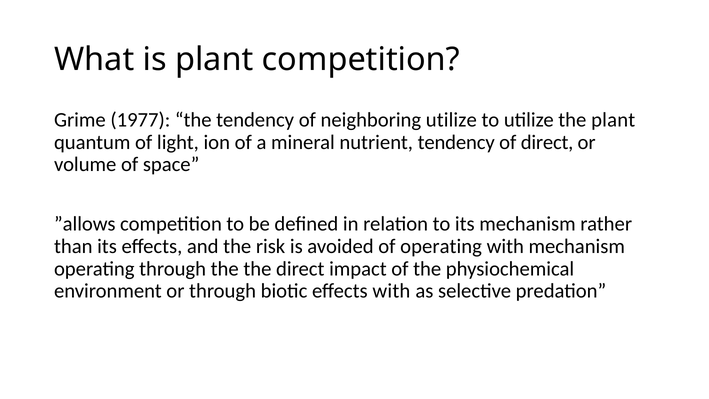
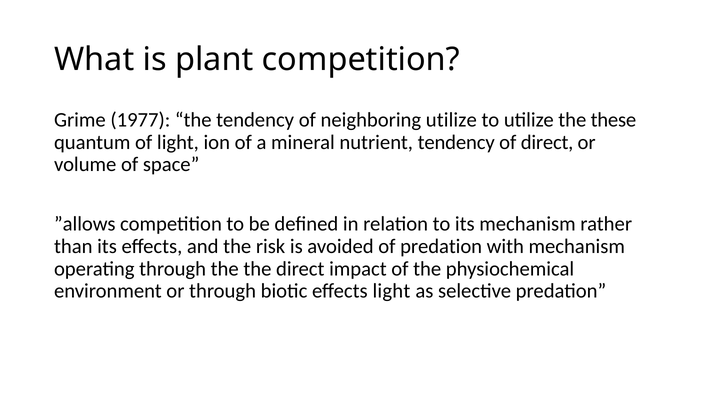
the plant: plant -> these
of operating: operating -> predation
effects with: with -> light
